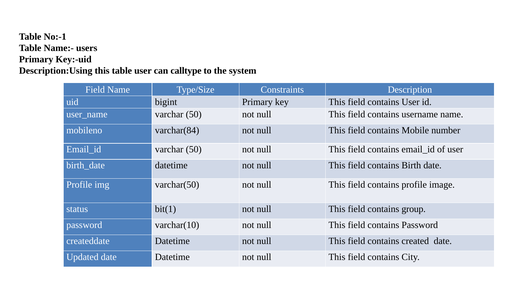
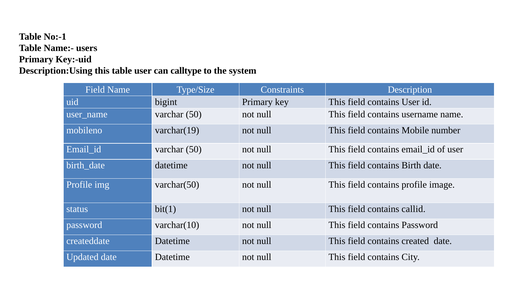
varchar(84: varchar(84 -> varchar(19
group: group -> callid
